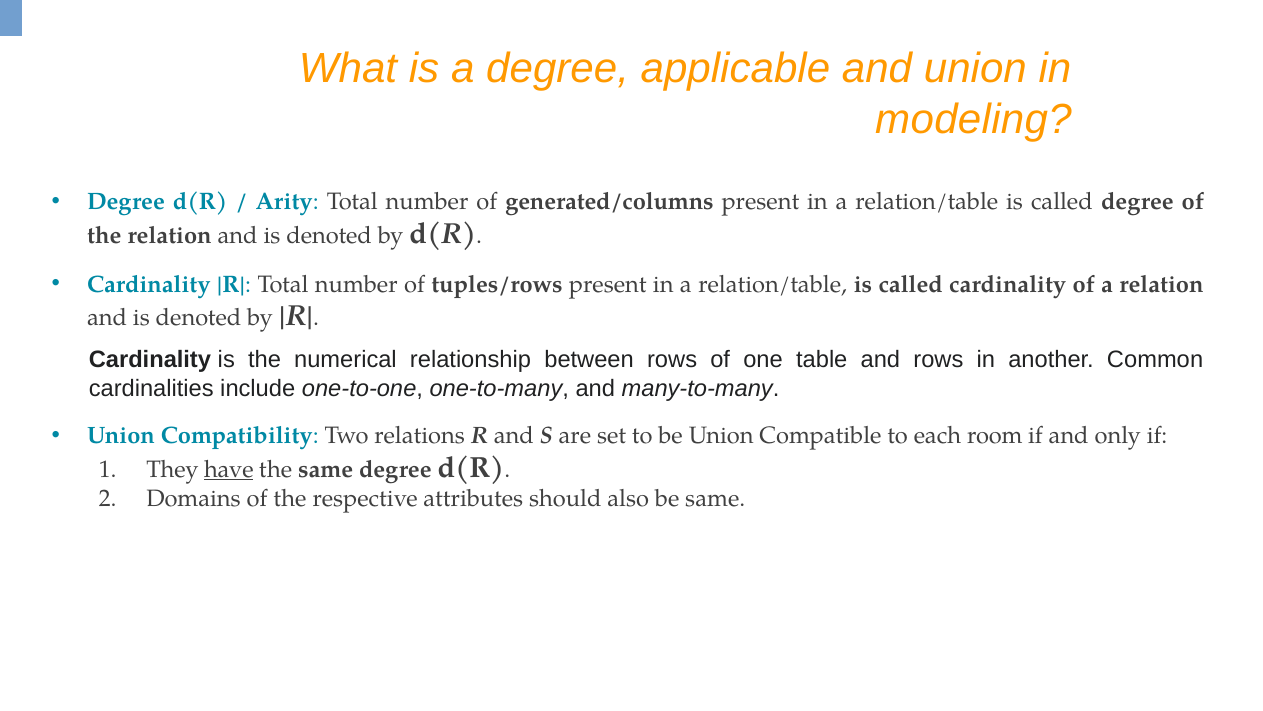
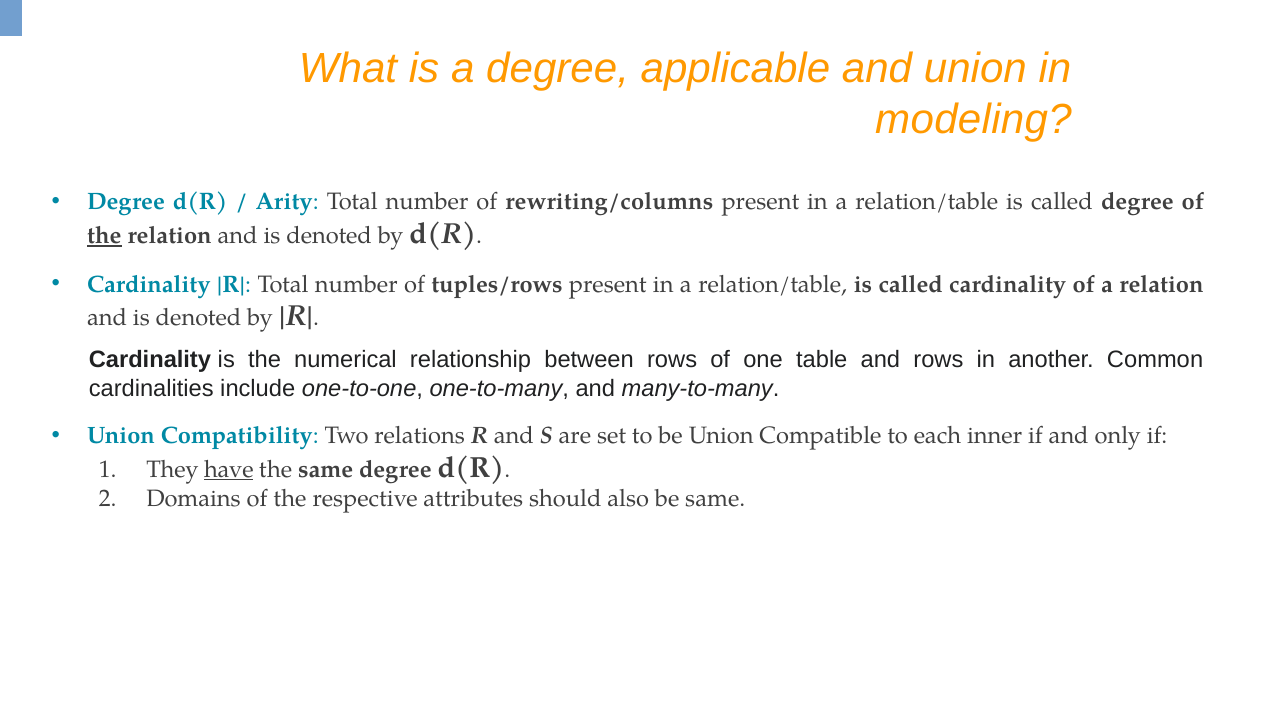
generated/columns: generated/columns -> rewriting/columns
the at (104, 236) underline: none -> present
room: room -> inner
